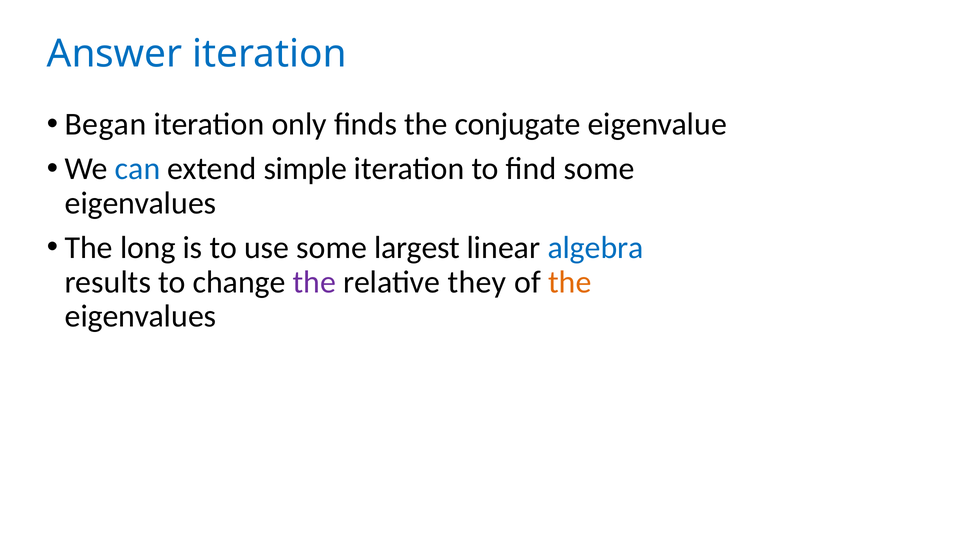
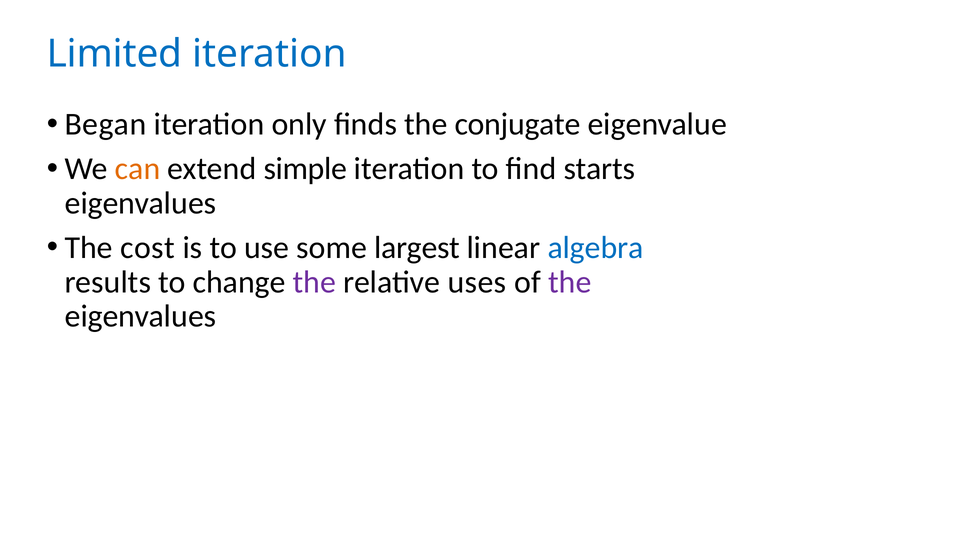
Answer: Answer -> Limited
can colour: blue -> orange
find some: some -> starts
long: long -> cost
they: they -> uses
the at (570, 282) colour: orange -> purple
